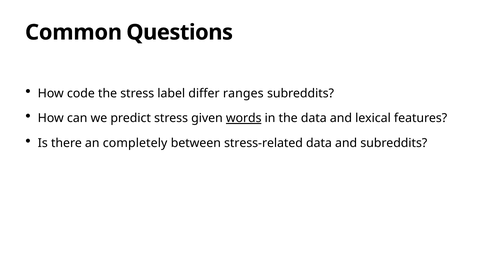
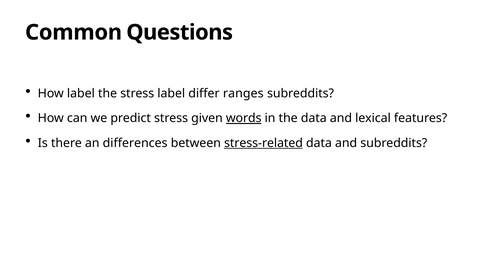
How code: code -> label
completely: completely -> differences
stress-related underline: none -> present
